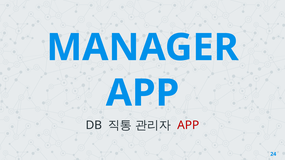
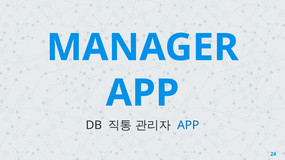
APP at (188, 125) colour: red -> blue
